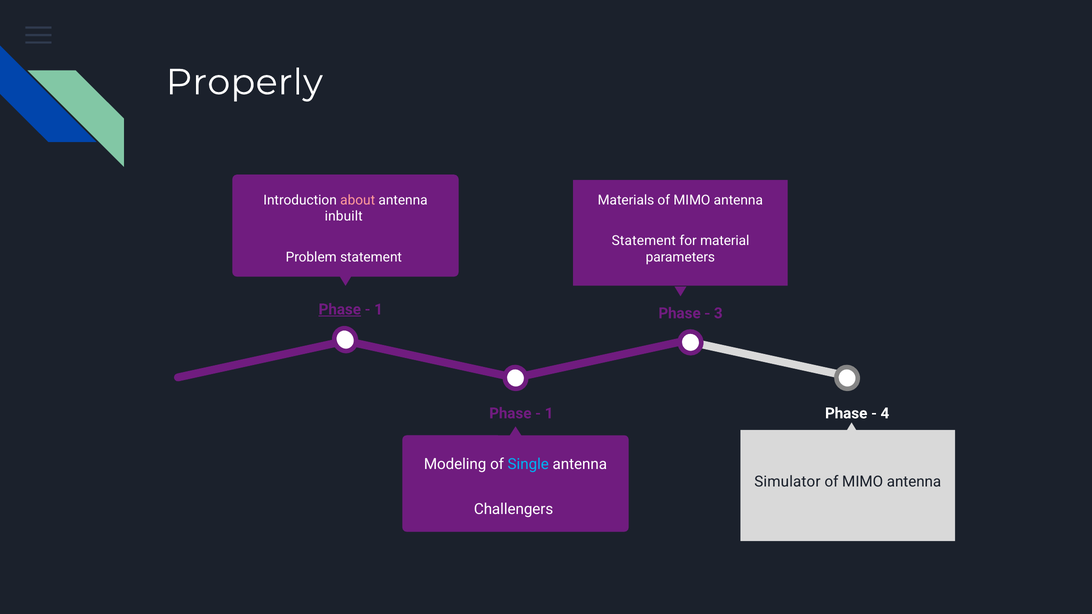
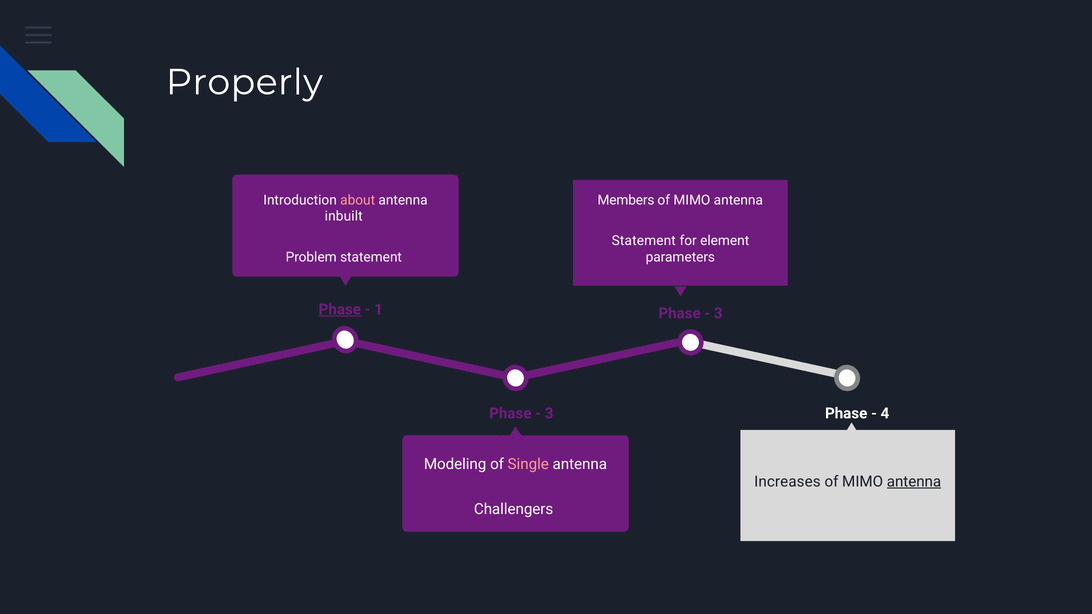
Materials: Materials -> Members
material: material -> element
1 at (549, 414): 1 -> 3
Single colour: light blue -> pink
Simulator: Simulator -> Increases
antenna at (914, 482) underline: none -> present
